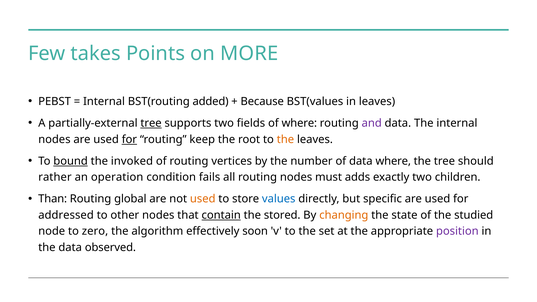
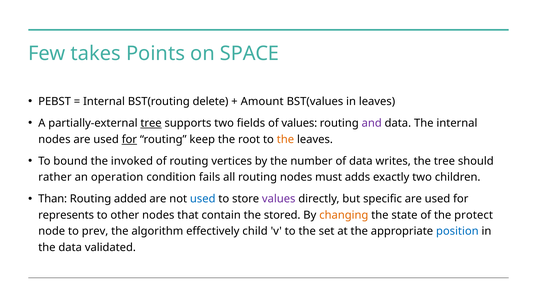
MORE: MORE -> SPACE
added: added -> delete
Because: Because -> Amount
of where: where -> values
bound underline: present -> none
data where: where -> writes
global: global -> added
used at (203, 199) colour: orange -> blue
values at (279, 199) colour: blue -> purple
addressed: addressed -> represents
contain underline: present -> none
studied: studied -> protect
zero: zero -> prev
soon: soon -> child
position colour: purple -> blue
observed: observed -> validated
